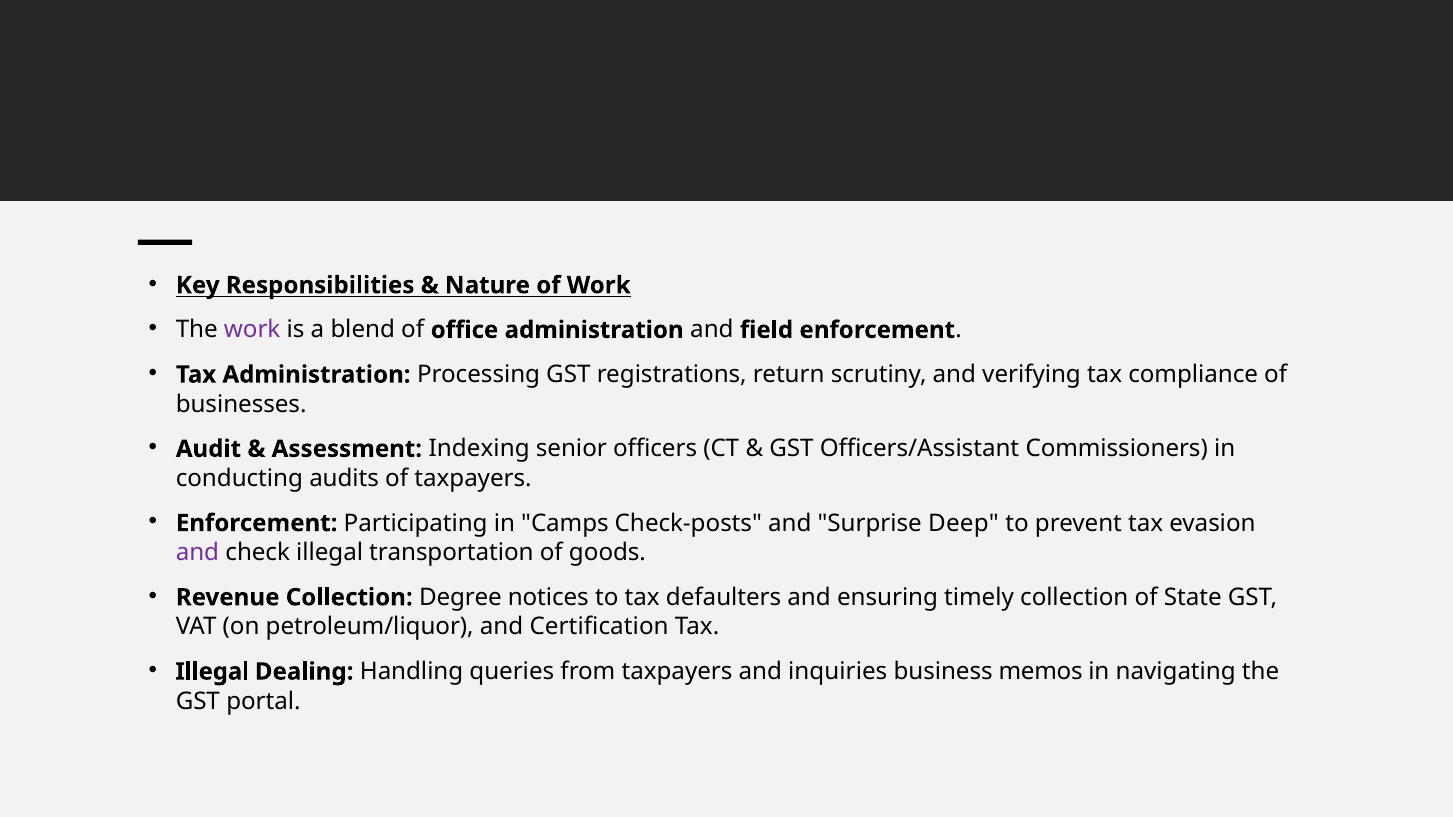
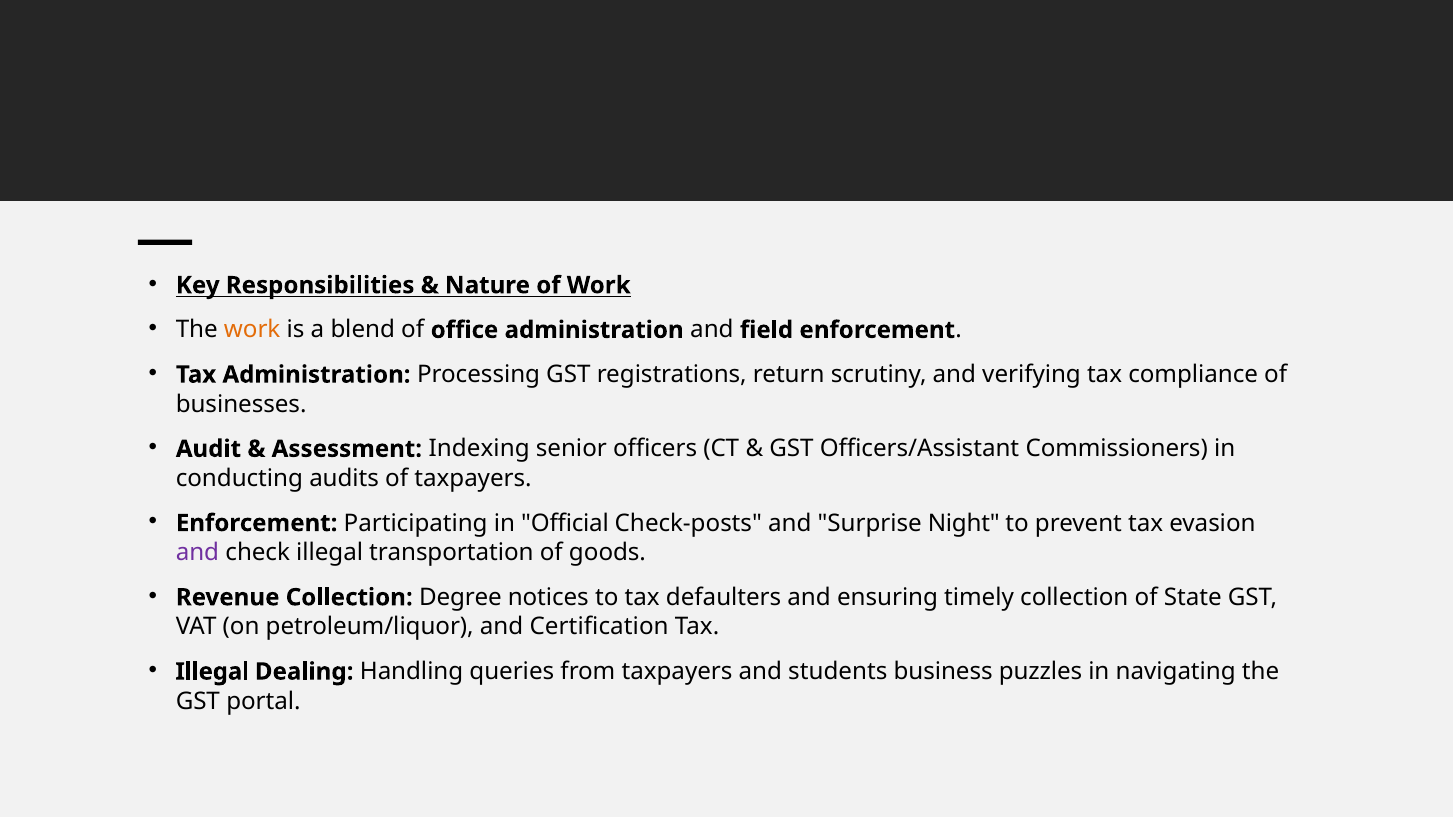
work at (252, 330) colour: purple -> orange
Camps: Camps -> Official
Deep: Deep -> Night
inquiries: inquiries -> students
memos: memos -> puzzles
